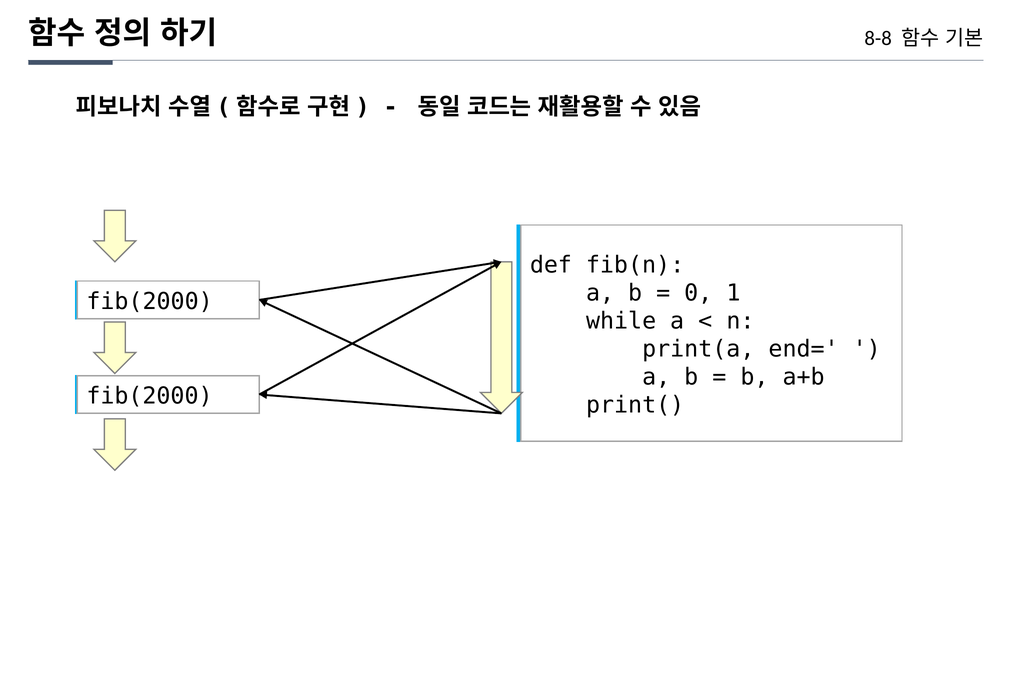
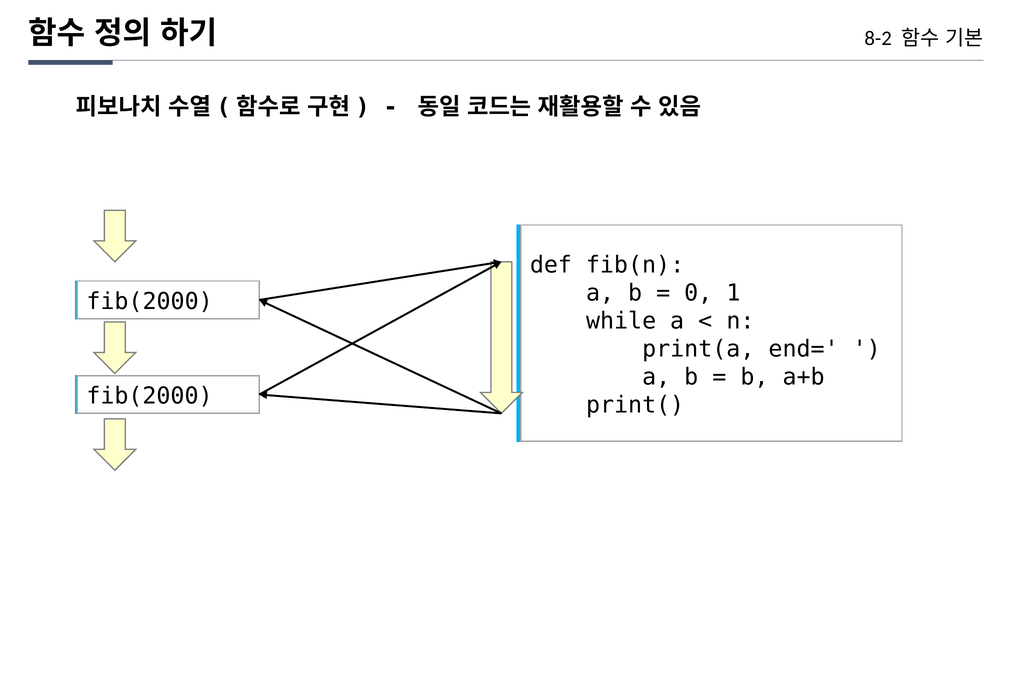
8-8: 8-8 -> 8-2
